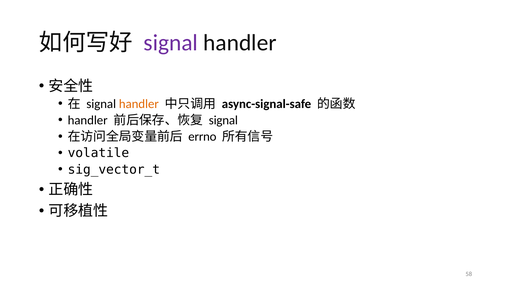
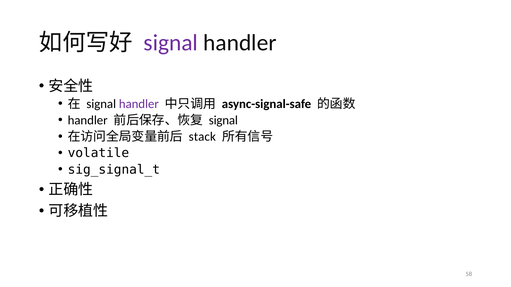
handler at (139, 104) colour: orange -> purple
errno: errno -> stack
sig_vector_t: sig_vector_t -> sig_signal_t
